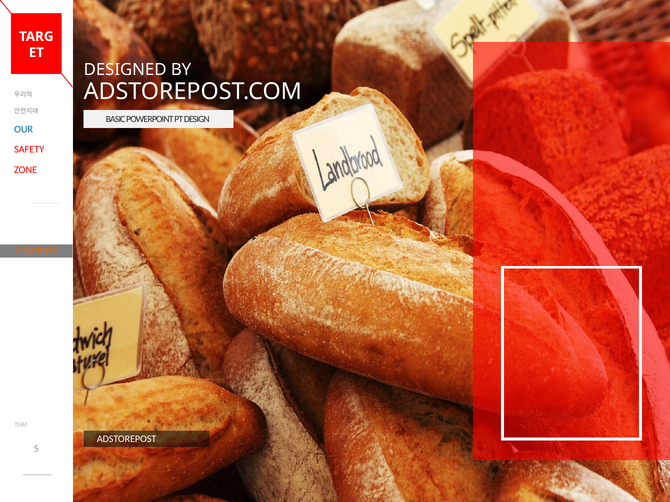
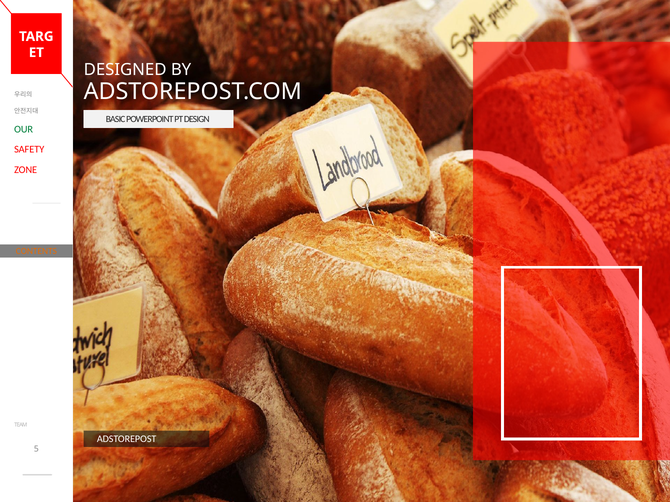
OUR colour: blue -> green
